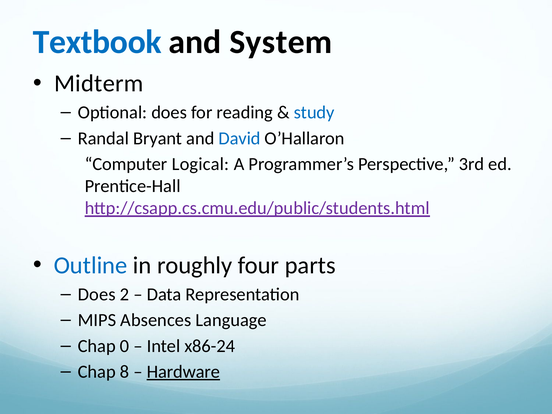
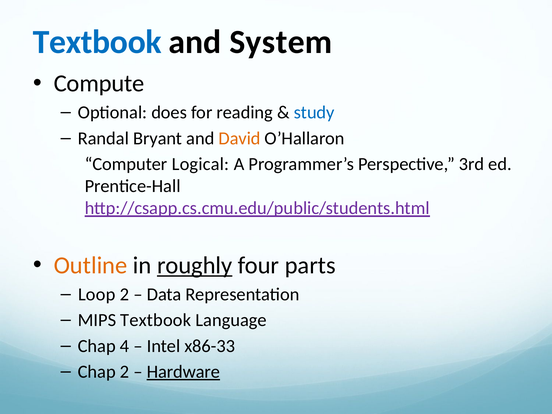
Midterm: Midterm -> Compute
David colour: blue -> orange
Outline colour: blue -> orange
roughly underline: none -> present
Does at (97, 294): Does -> Loop
MIPS Absences: Absences -> Textbook
0: 0 -> 4
x86-24: x86-24 -> x86-33
Chap 8: 8 -> 2
